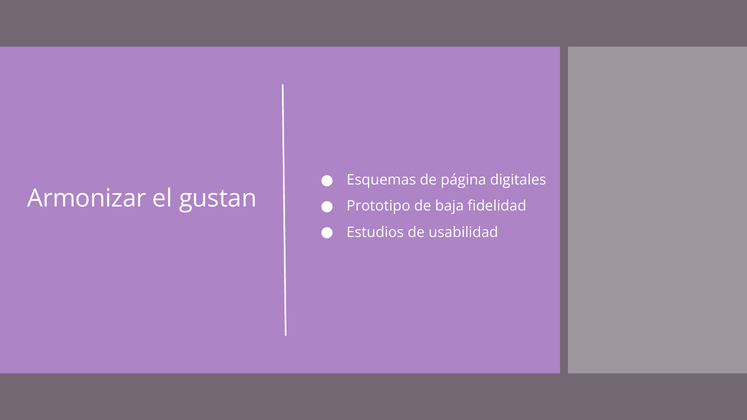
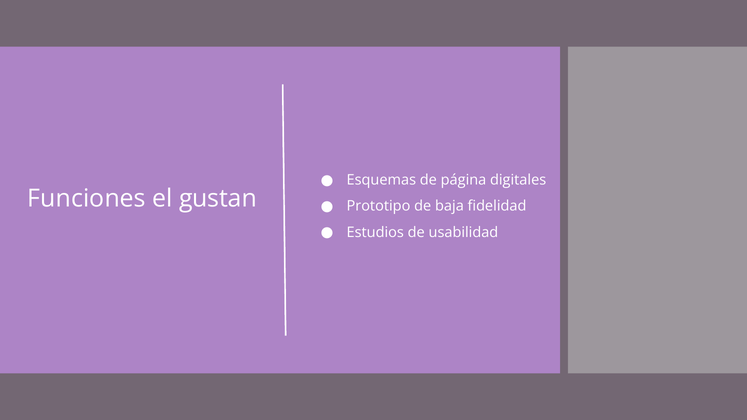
Armonizar: Armonizar -> Funciones
